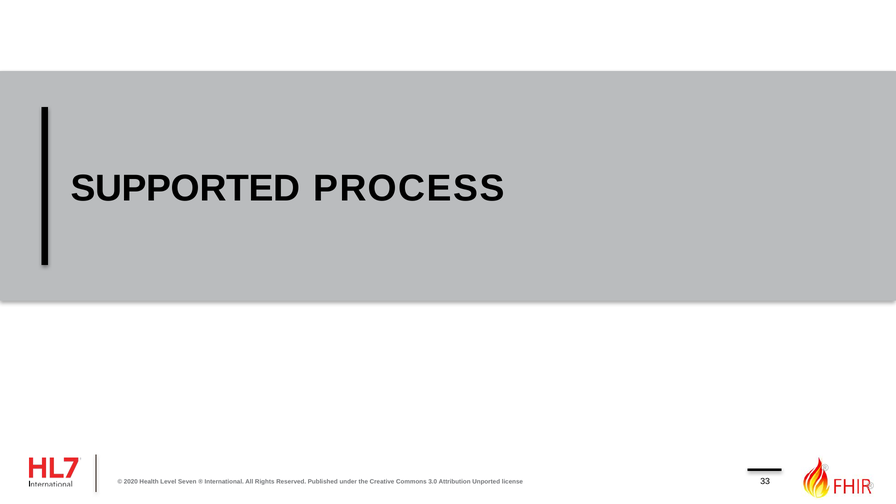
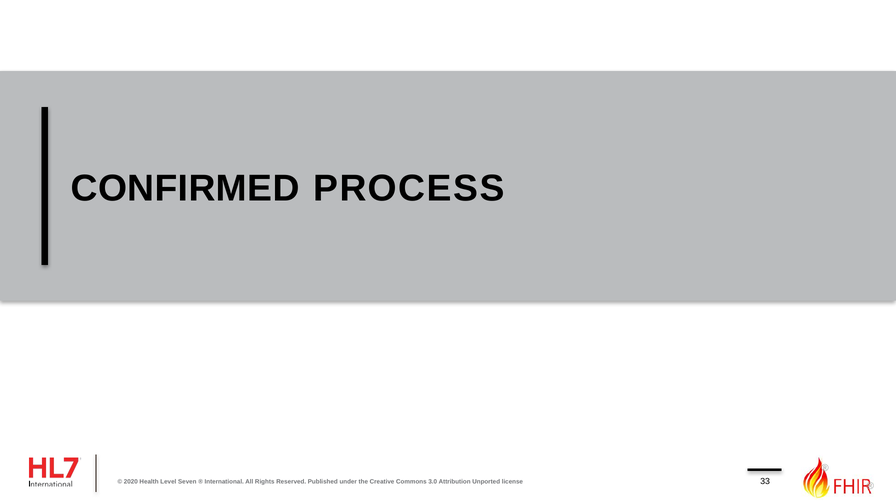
SUPPORTED: SUPPORTED -> CONFIRMED
